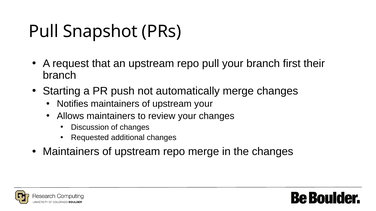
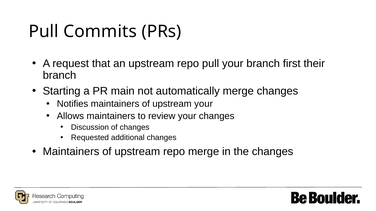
Snapshot: Snapshot -> Commits
push: push -> main
